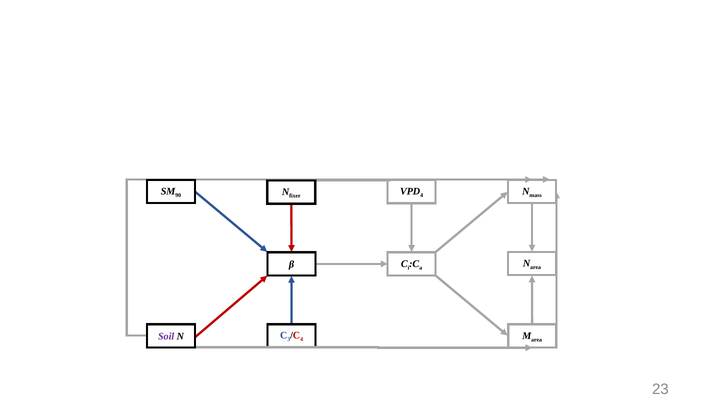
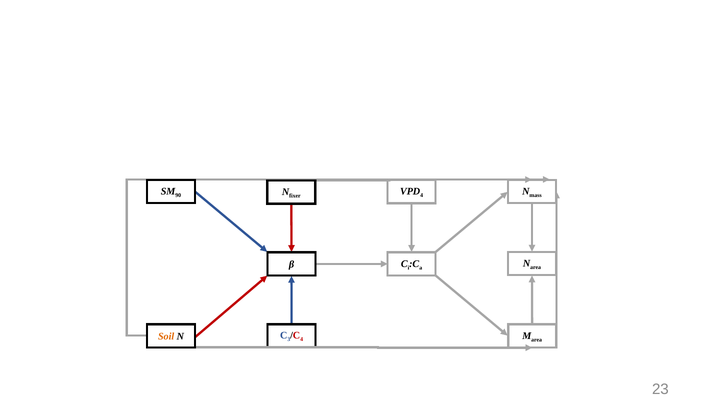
Soil colour: purple -> orange
